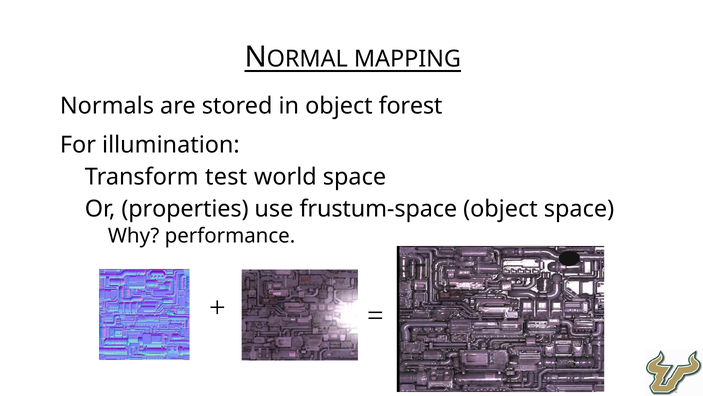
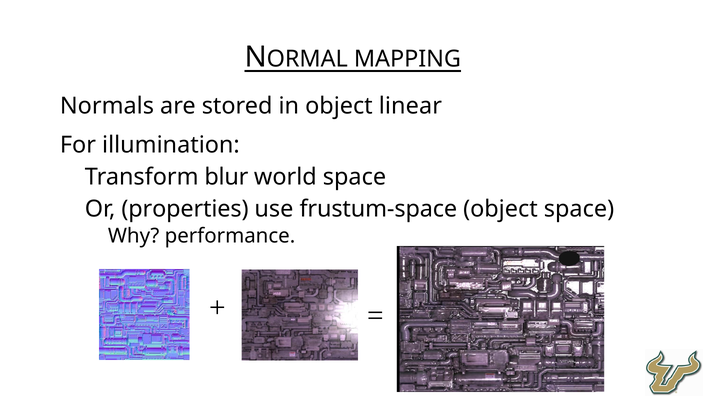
forest: forest -> linear
test: test -> blur
